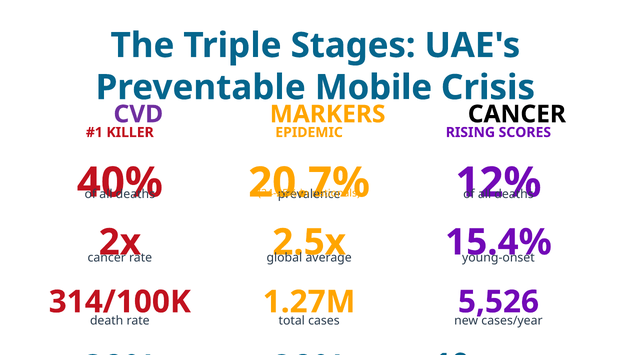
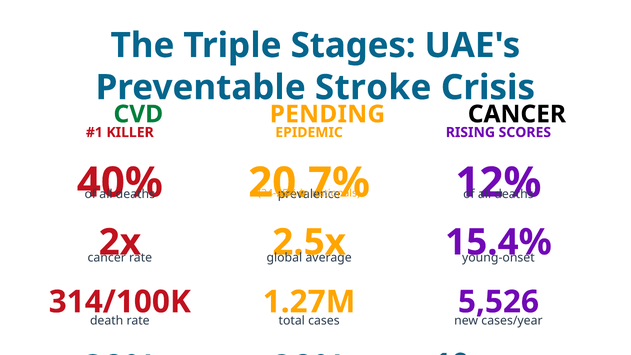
Mobile: Mobile -> Stroke
CVD colour: purple -> green
MARKERS: MARKERS -> PENDING
